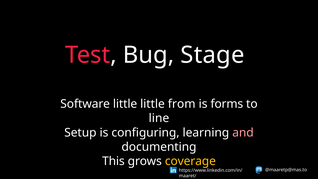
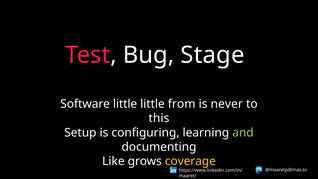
forms: forms -> never
line: line -> this
and colour: pink -> light green
This: This -> Like
